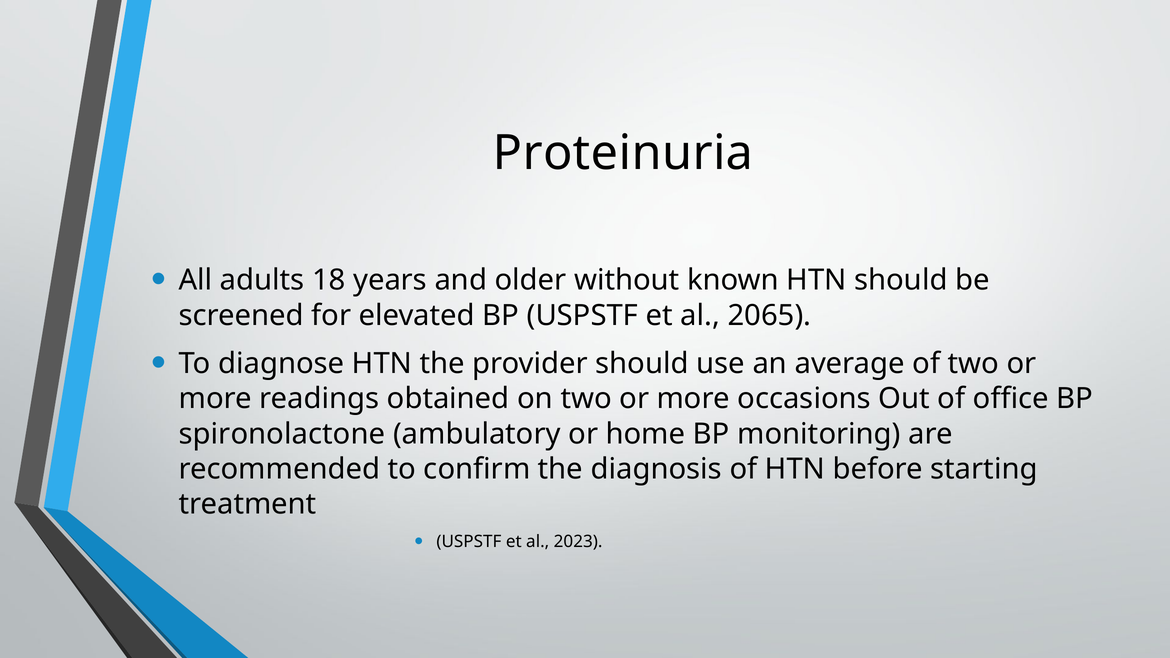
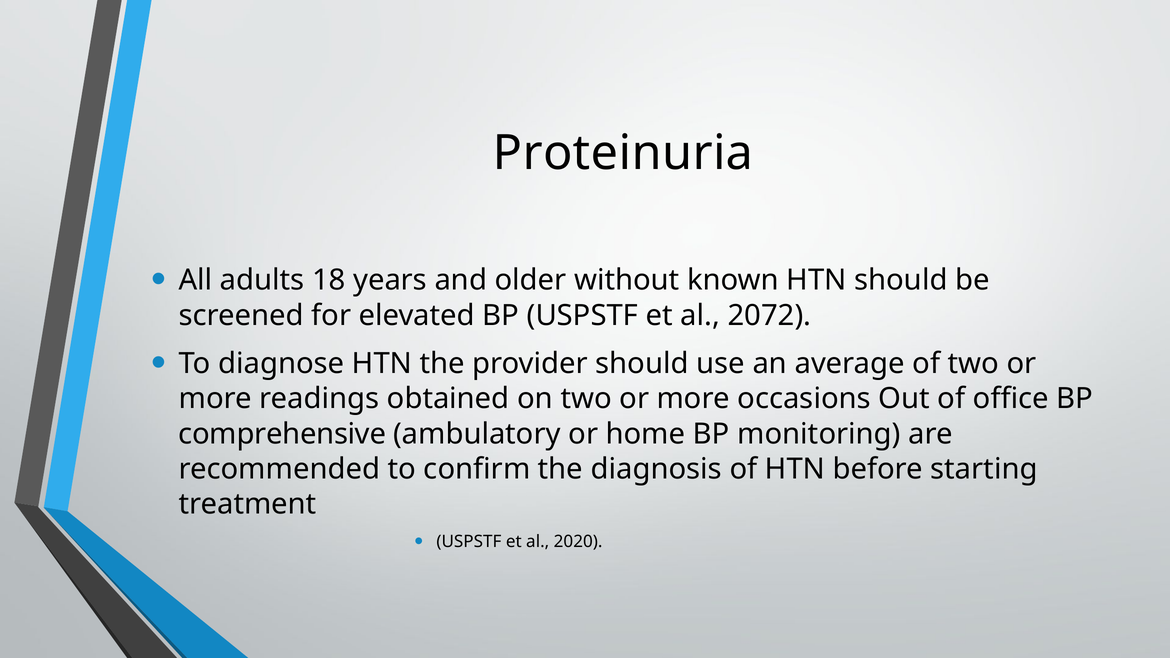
2065: 2065 -> 2072
spironolactone: spironolactone -> comprehensive
2023: 2023 -> 2020
